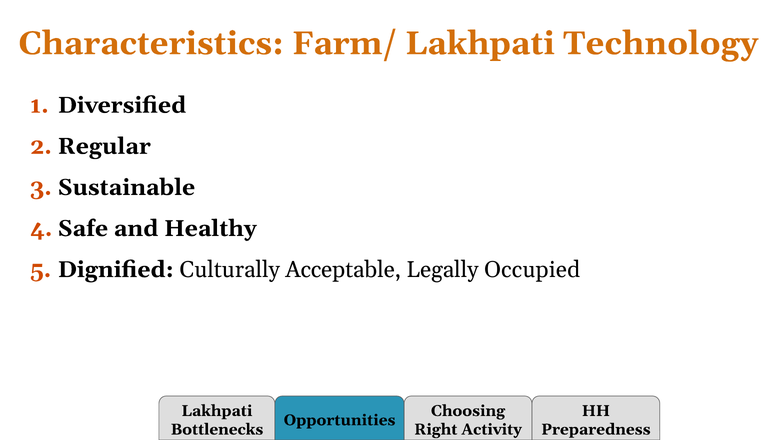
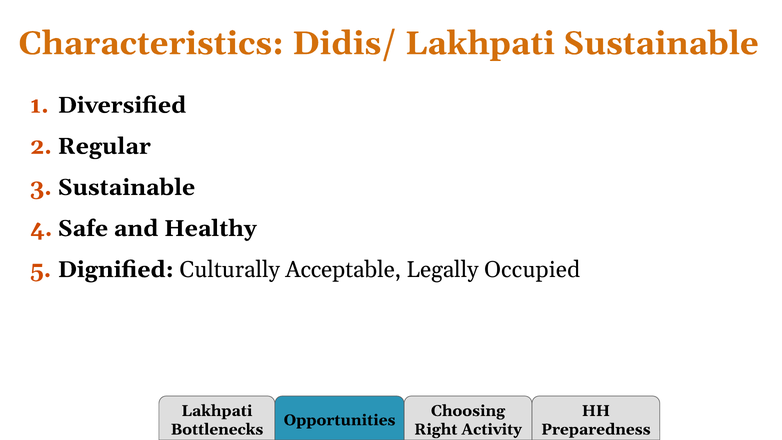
Farm/: Farm/ -> Didis/
Lakhpati Technology: Technology -> Sustainable
